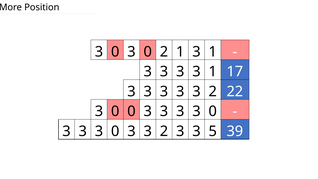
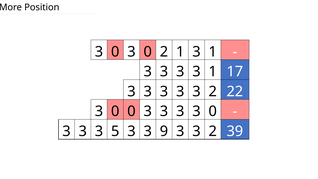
0 at (115, 131): 0 -> 5
2 at (164, 131): 2 -> 9
5 at (213, 131): 5 -> 2
